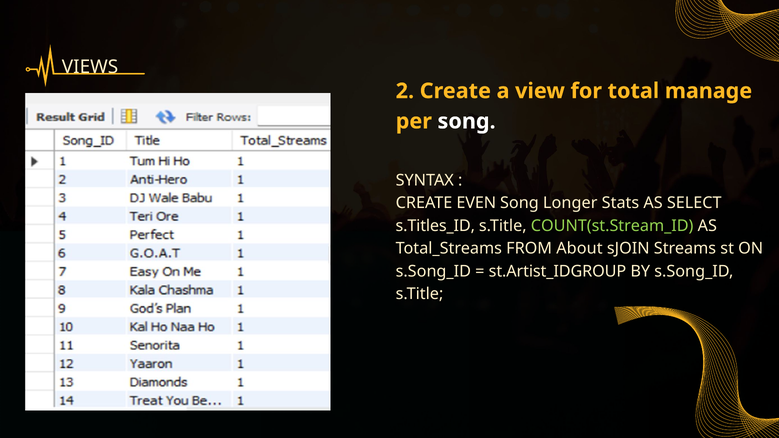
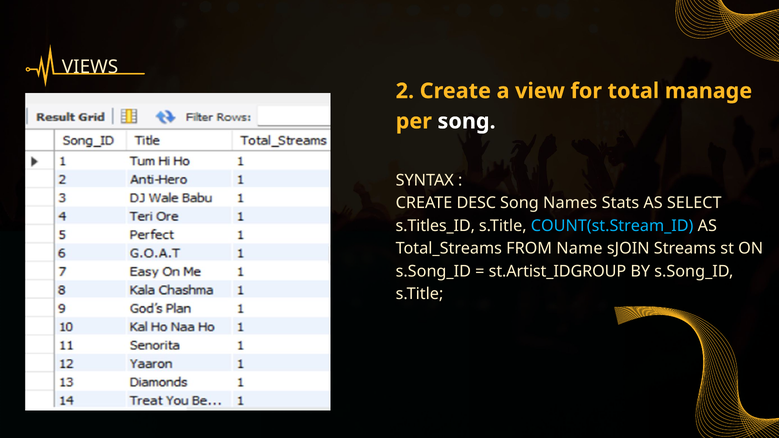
EVEN: EVEN -> DESC
Longer: Longer -> Names
COUNT(st.Stream_ID colour: light green -> light blue
About: About -> Name
